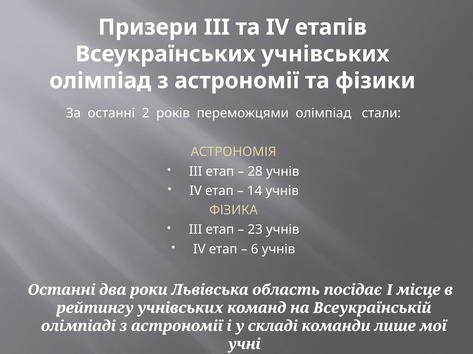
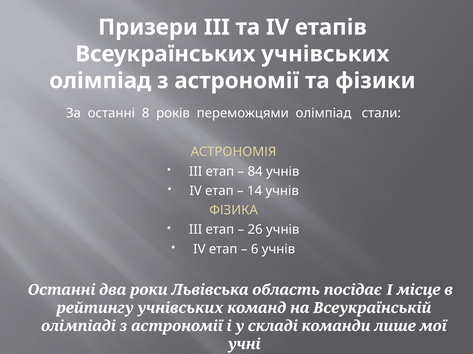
2: 2 -> 8
28: 28 -> 84
23: 23 -> 26
